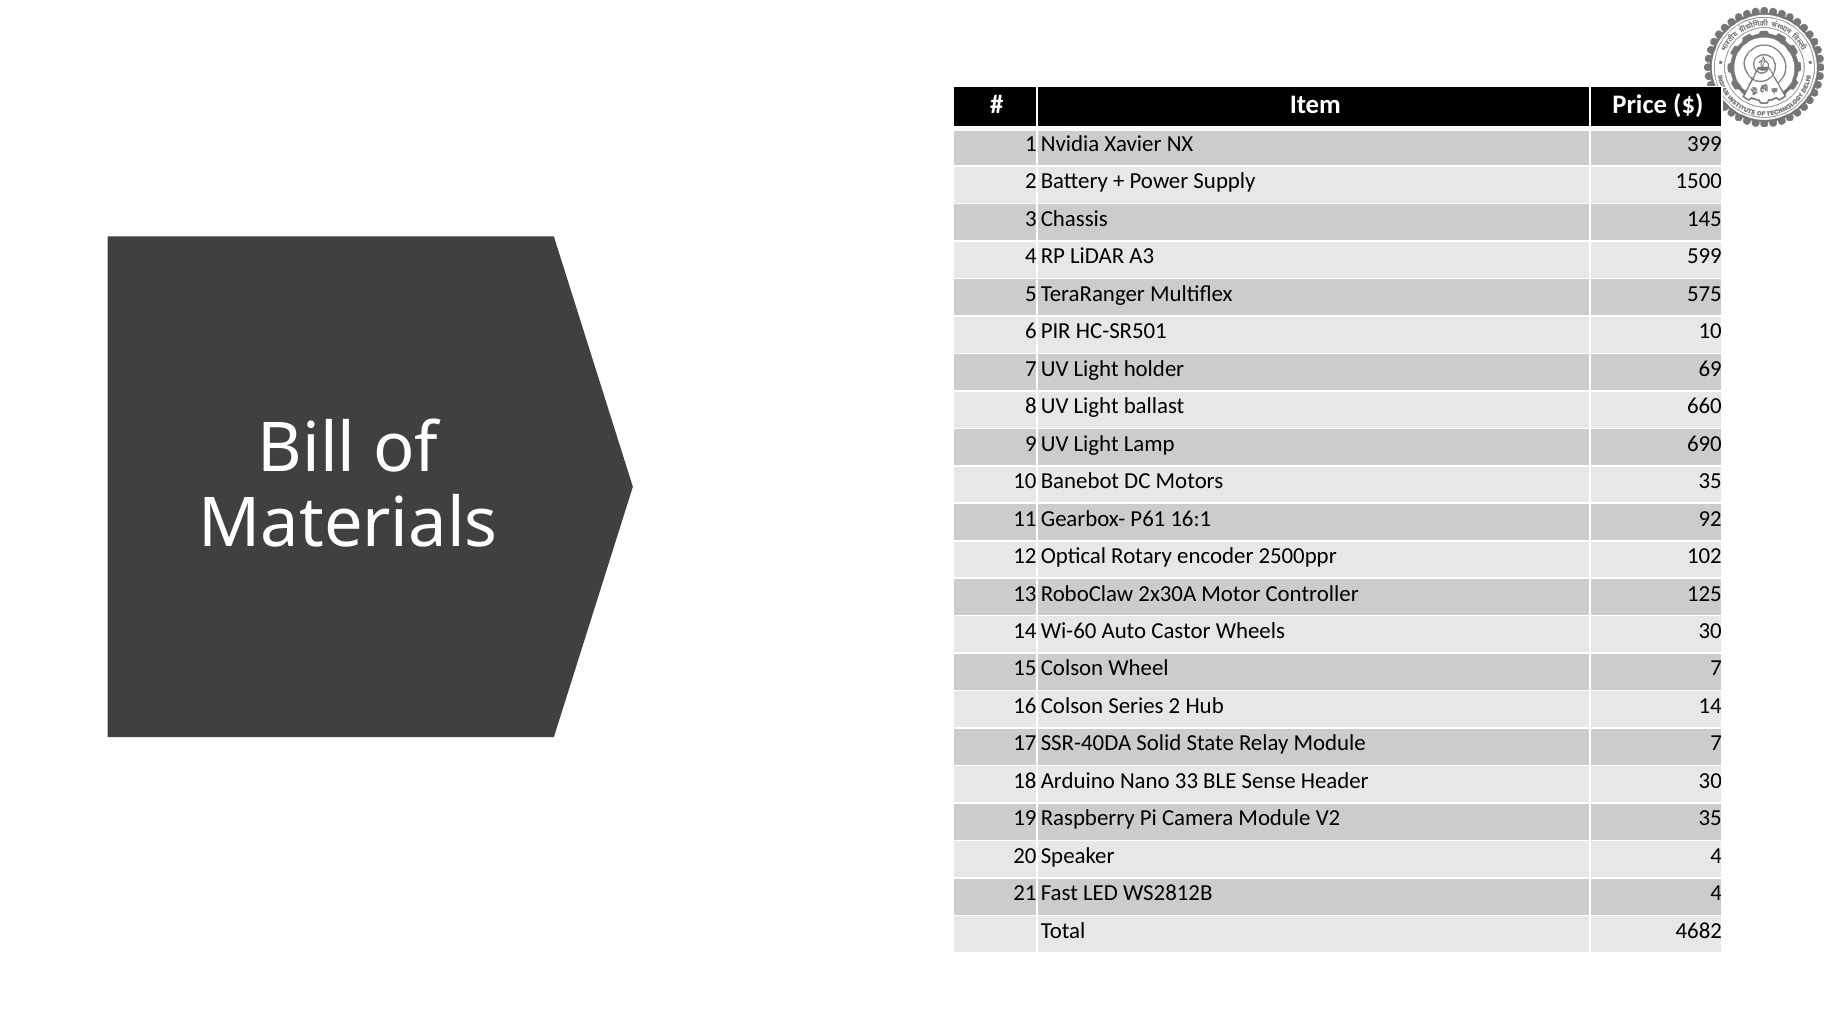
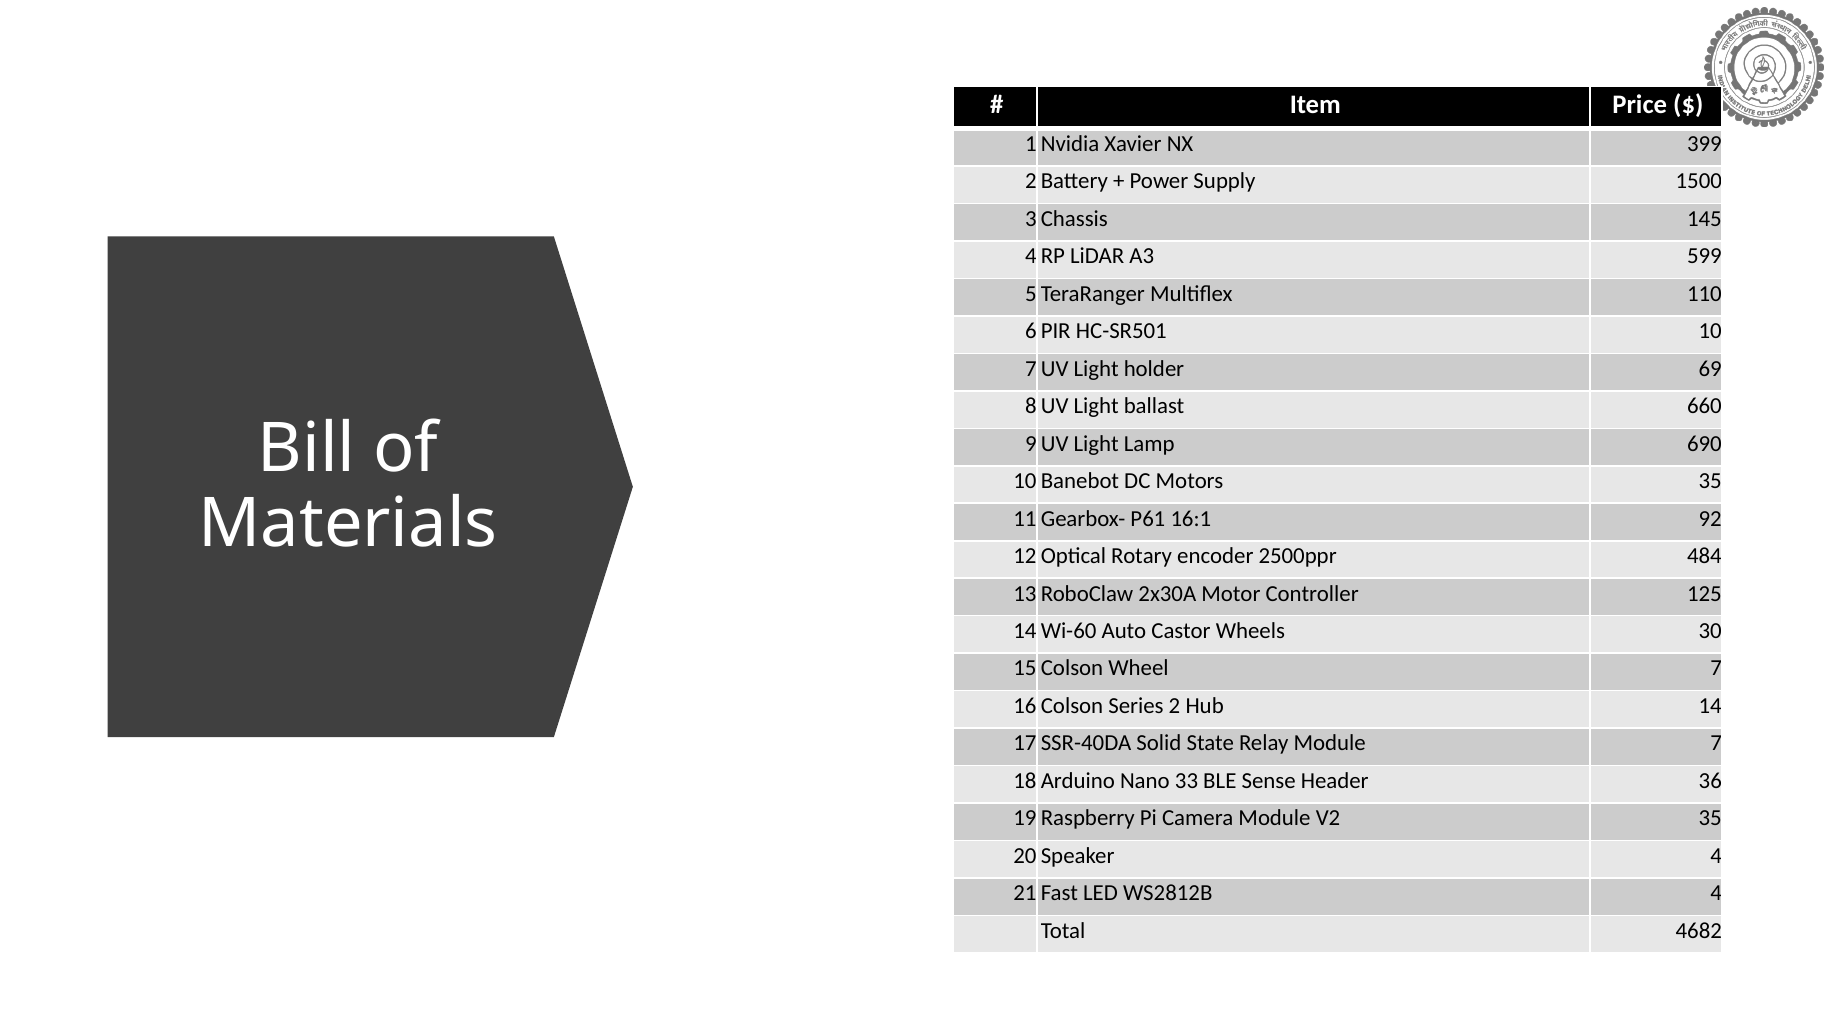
575: 575 -> 110
102: 102 -> 484
Header 30: 30 -> 36
